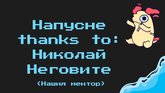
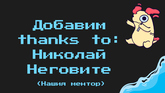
Напусне: Напусне -> Добавим
